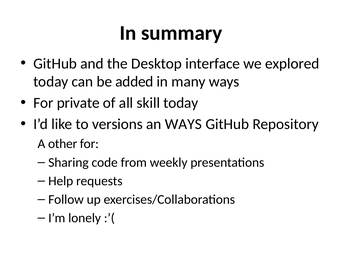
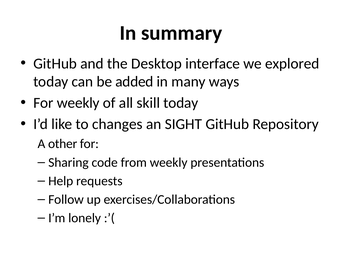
For private: private -> weekly
versions: versions -> changes
an WAYS: WAYS -> SIGHT
